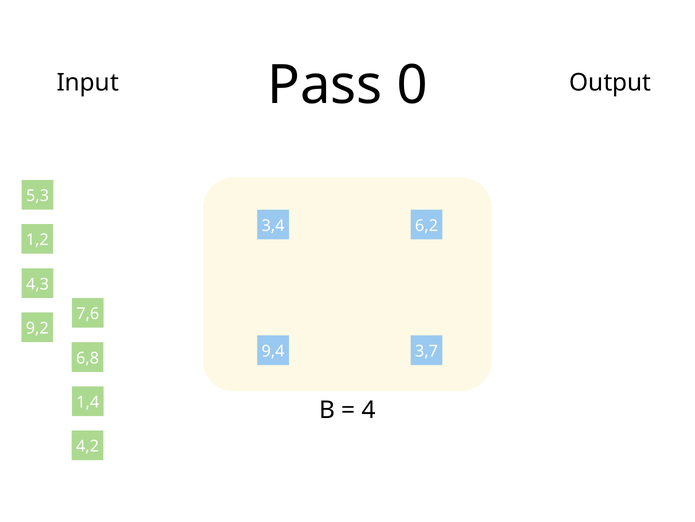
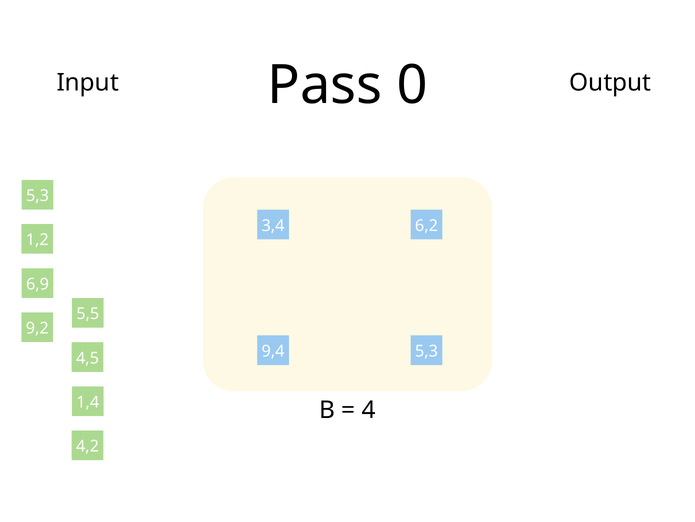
4,3: 4,3 -> 6,9
7,6: 7,6 -> 5,5
3,7 at (426, 351): 3,7 -> 5,3
6,8: 6,8 -> 4,5
